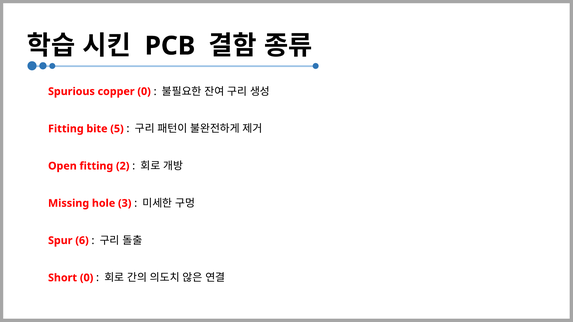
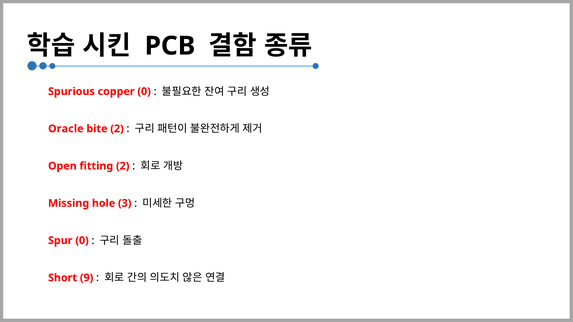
Fitting at (66, 129): Fitting -> Oracle
bite 5: 5 -> 2
Spur 6: 6 -> 0
Short 0: 0 -> 9
